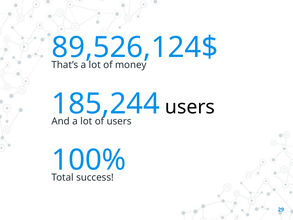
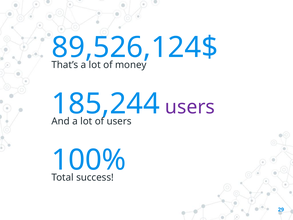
users at (190, 107) colour: black -> purple
